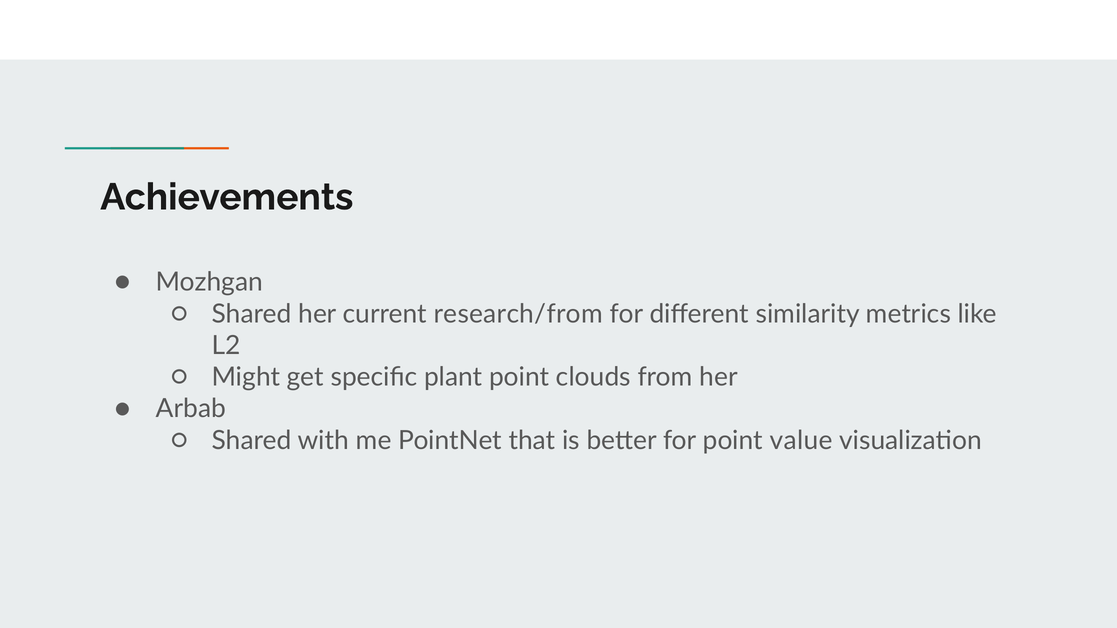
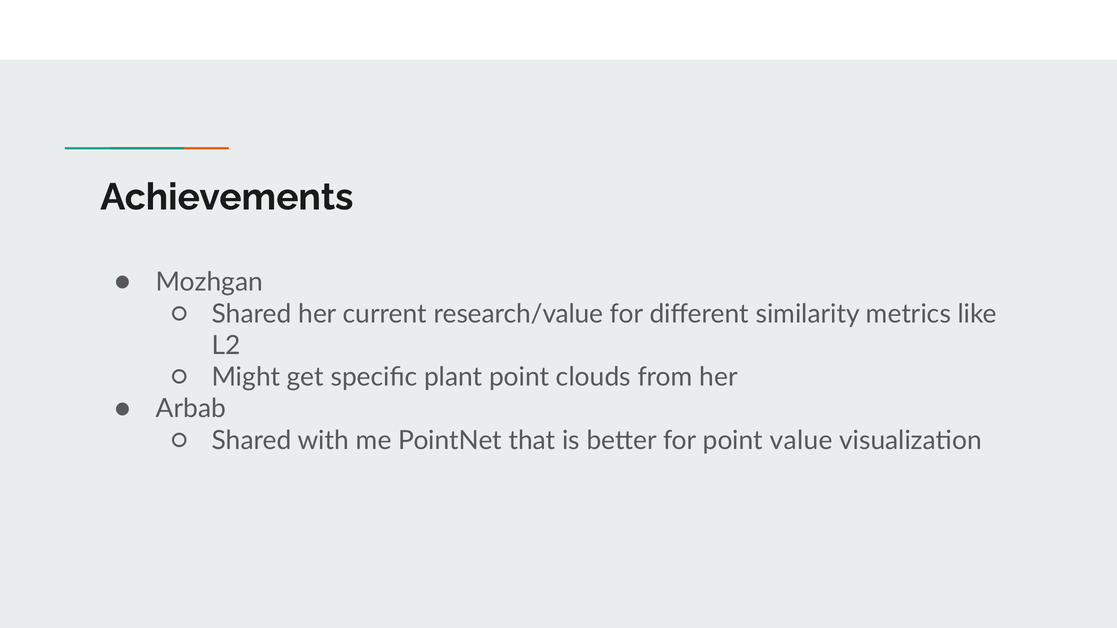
research/from: research/from -> research/value
